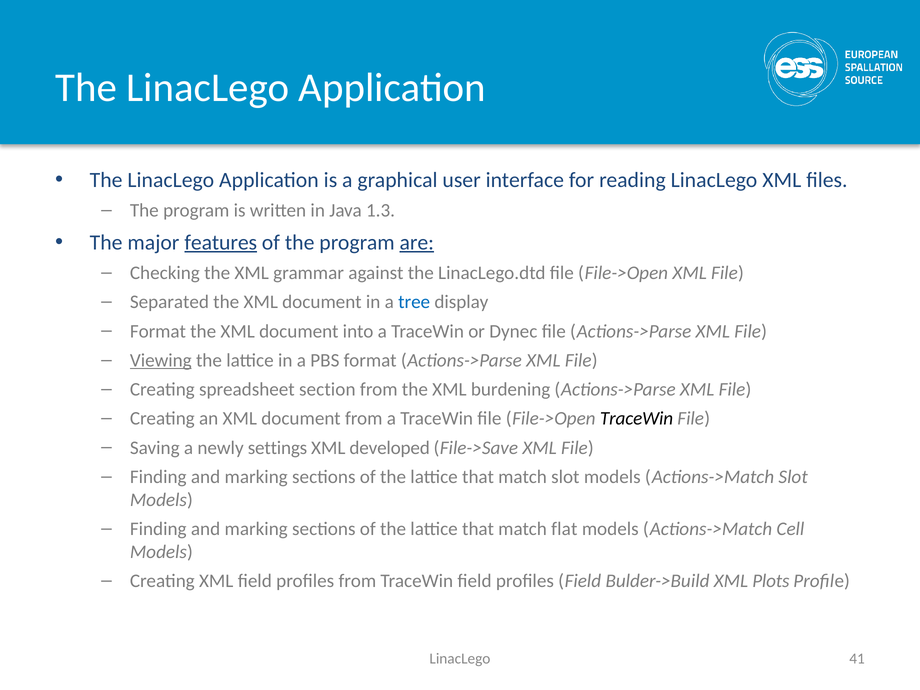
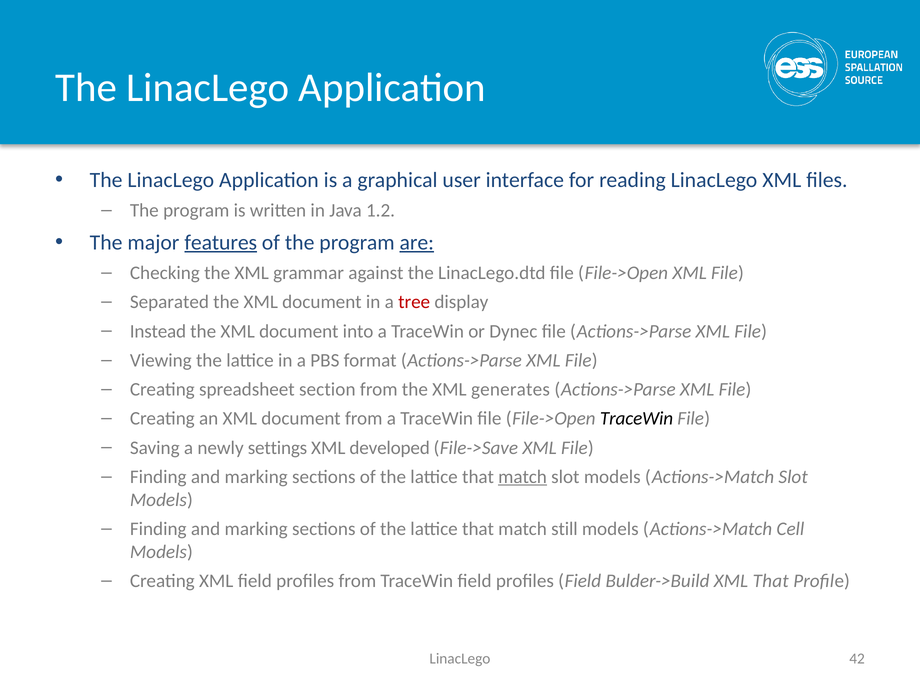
1.3: 1.3 -> 1.2
tree colour: blue -> red
Format at (158, 331): Format -> Instead
Viewing underline: present -> none
burdening: burdening -> generates
match at (523, 477) underline: none -> present
flat: flat -> still
XML Plots: Plots -> That
41: 41 -> 42
